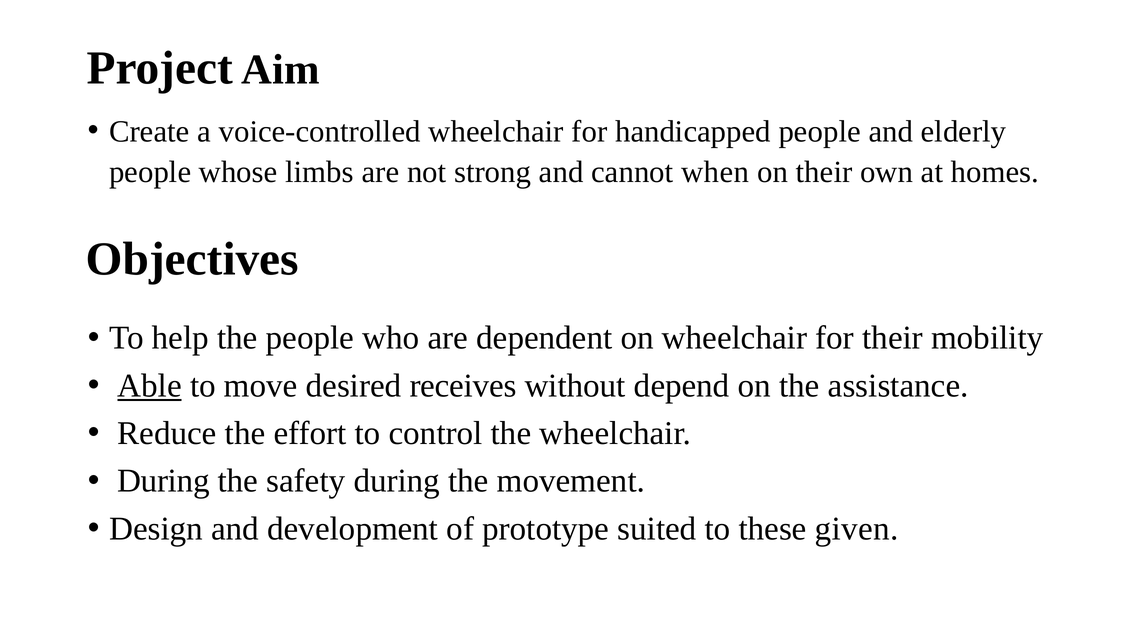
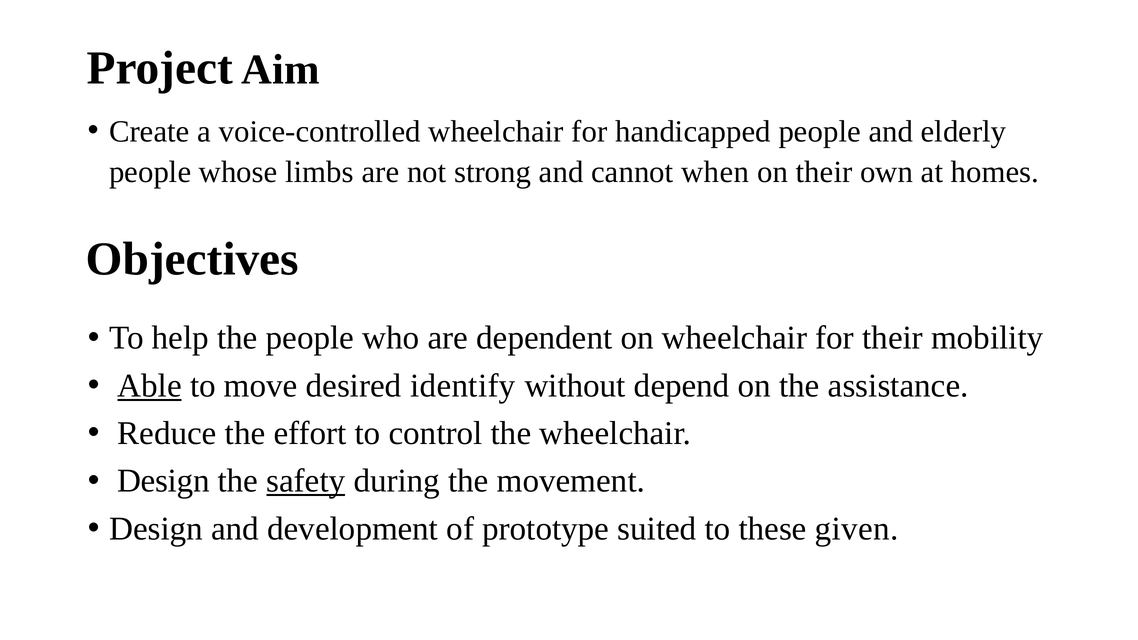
receives: receives -> identify
During at (164, 481): During -> Design
safety underline: none -> present
